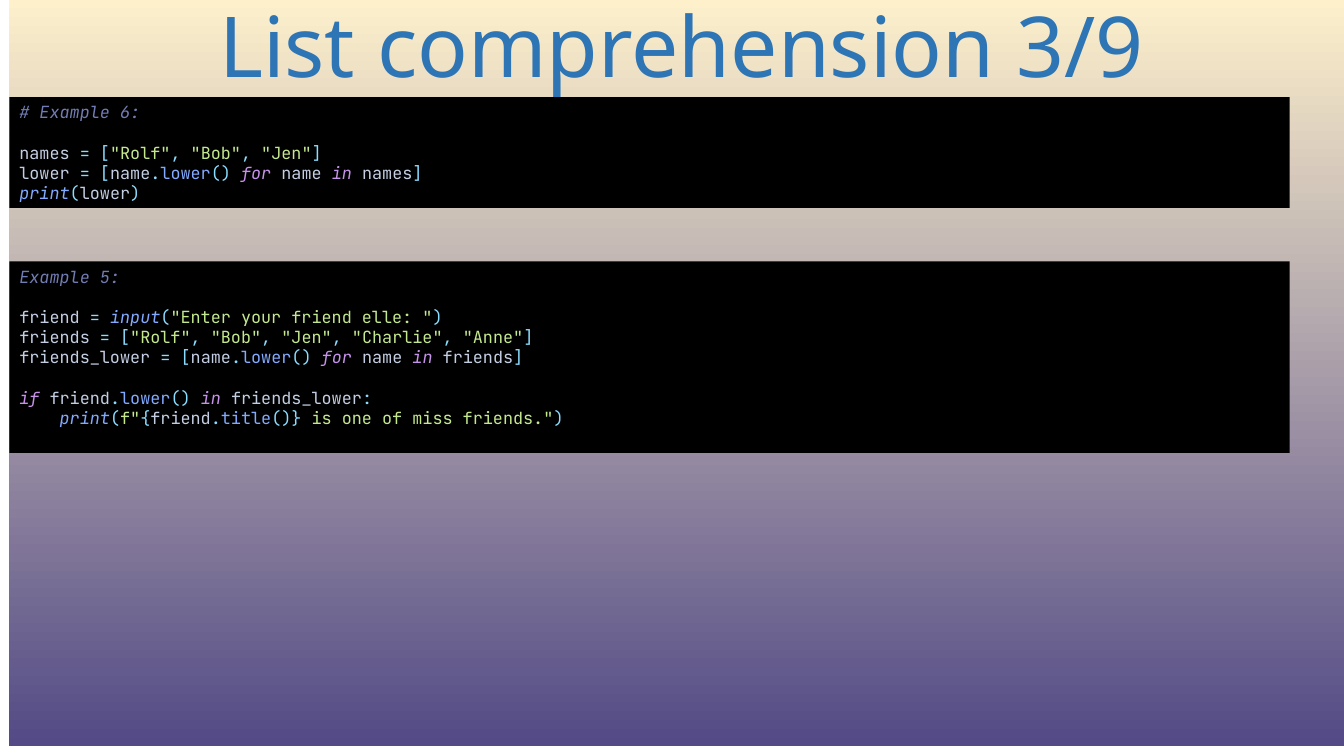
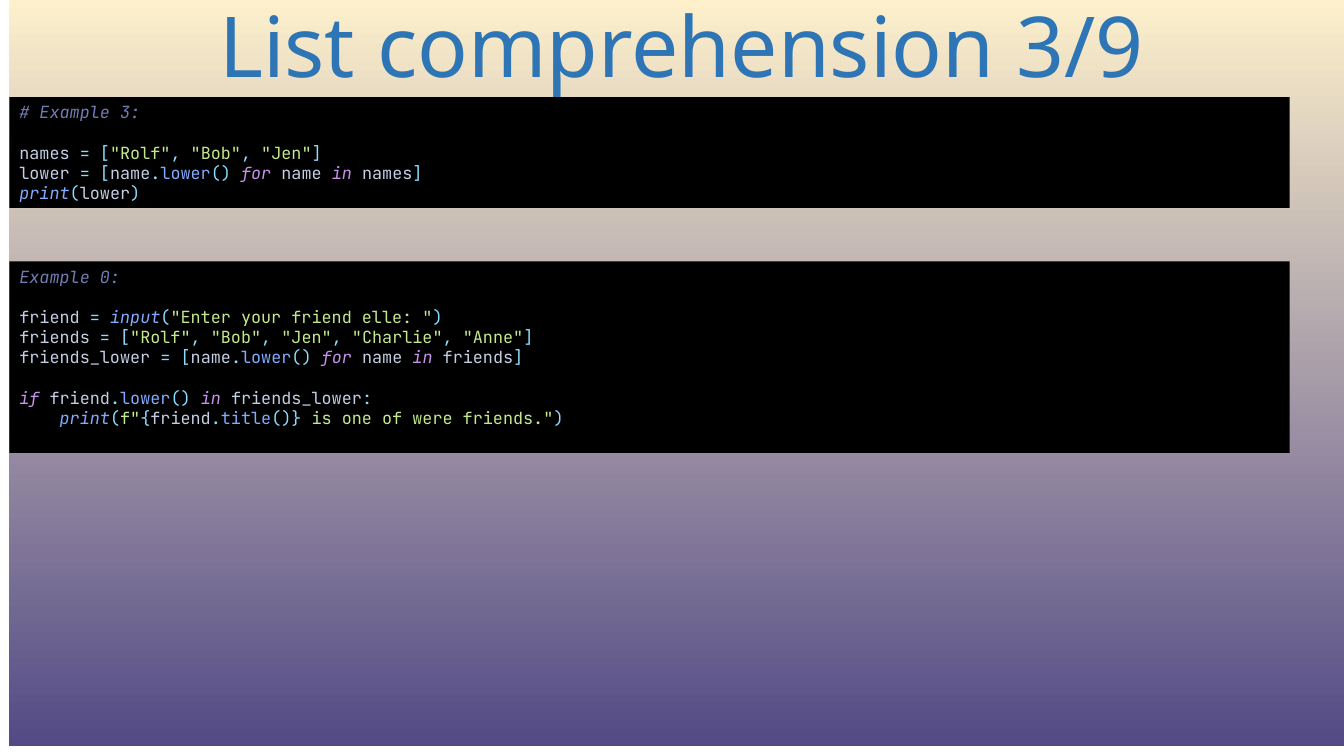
6: 6 -> 3
5: 5 -> 0
miss: miss -> were
